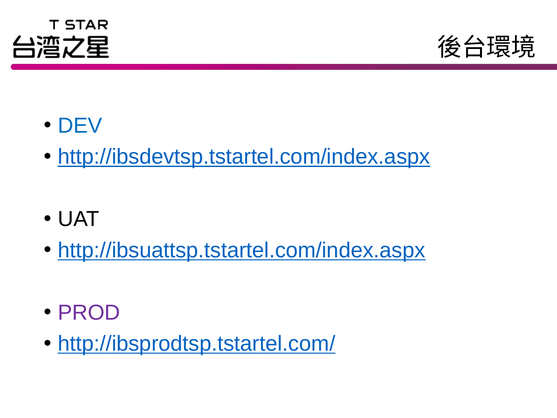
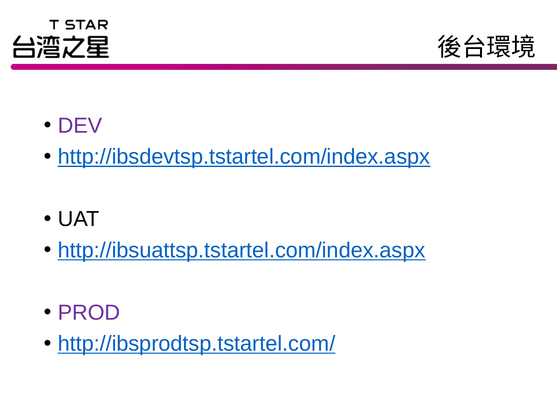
DEV colour: blue -> purple
